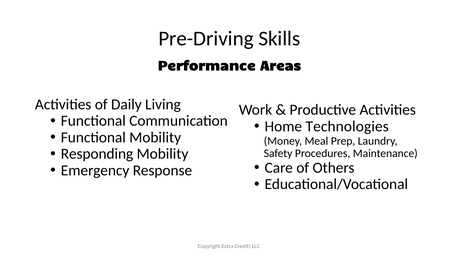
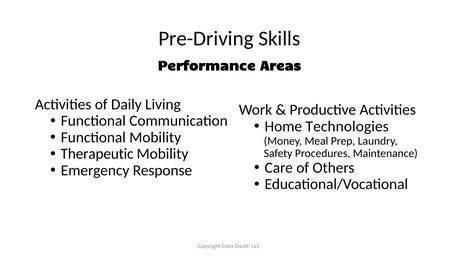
Responding: Responding -> Therapeutic
